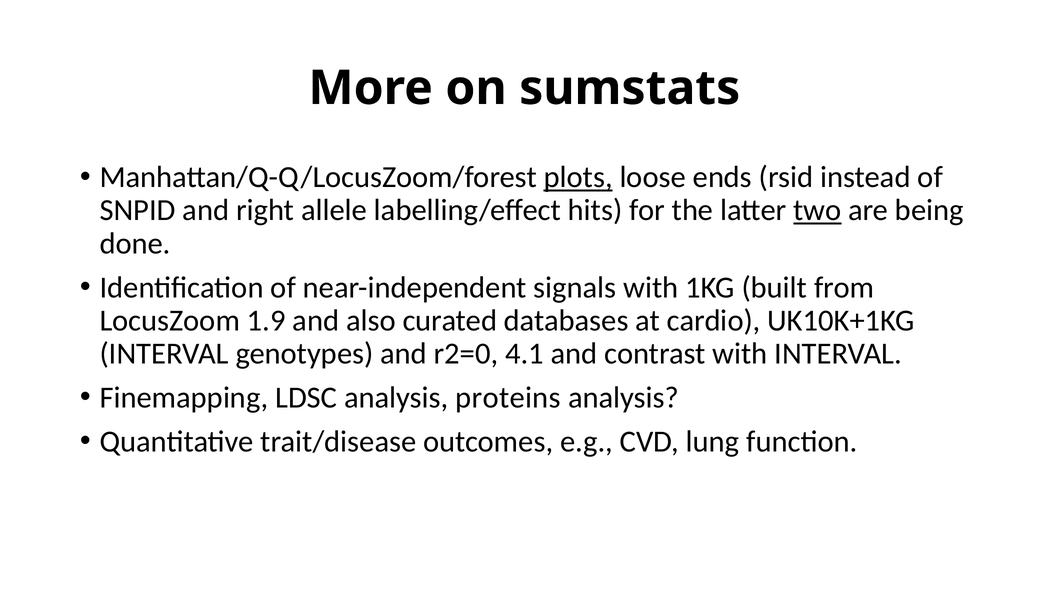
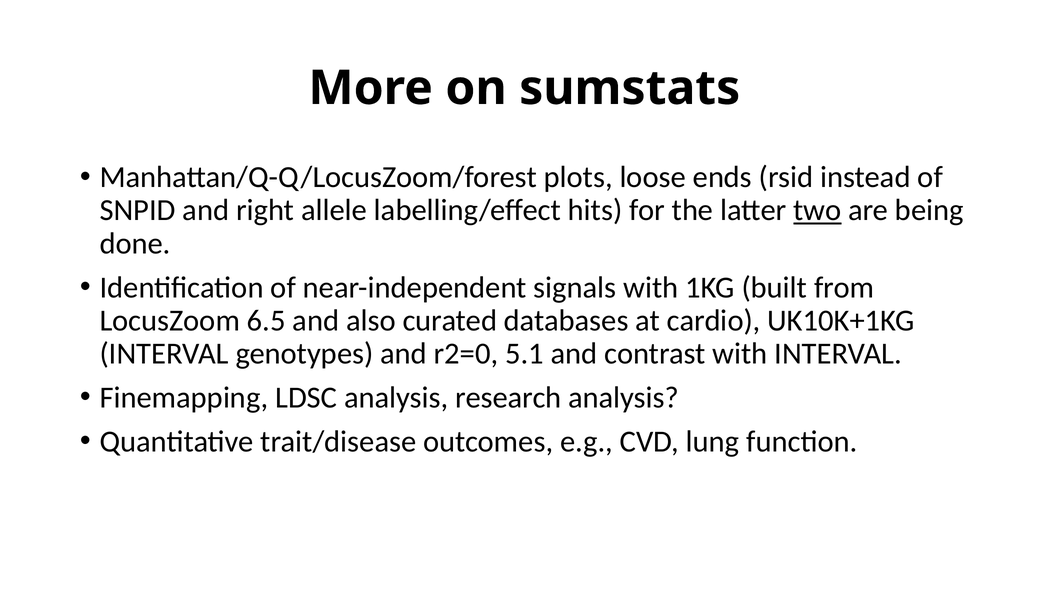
plots underline: present -> none
1.9: 1.9 -> 6.5
4.1: 4.1 -> 5.1
proteins: proteins -> research
